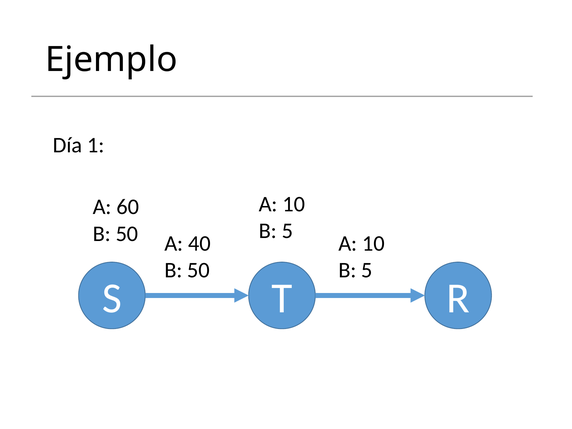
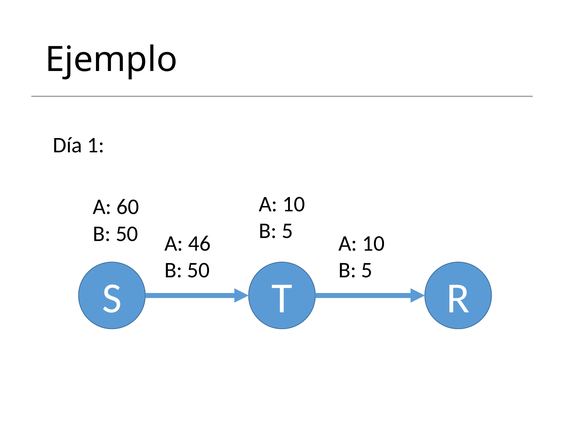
40: 40 -> 46
